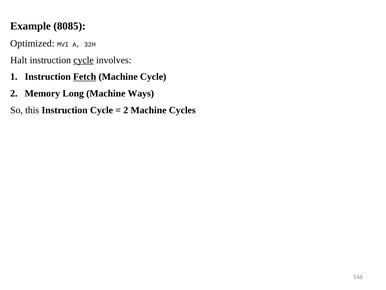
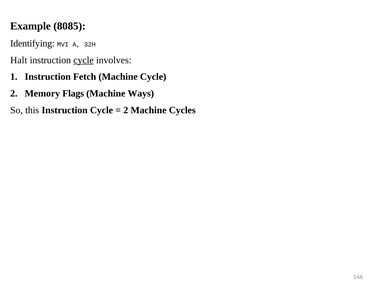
Optimized: Optimized -> Identifying
Fetch underline: present -> none
Long: Long -> Flags
